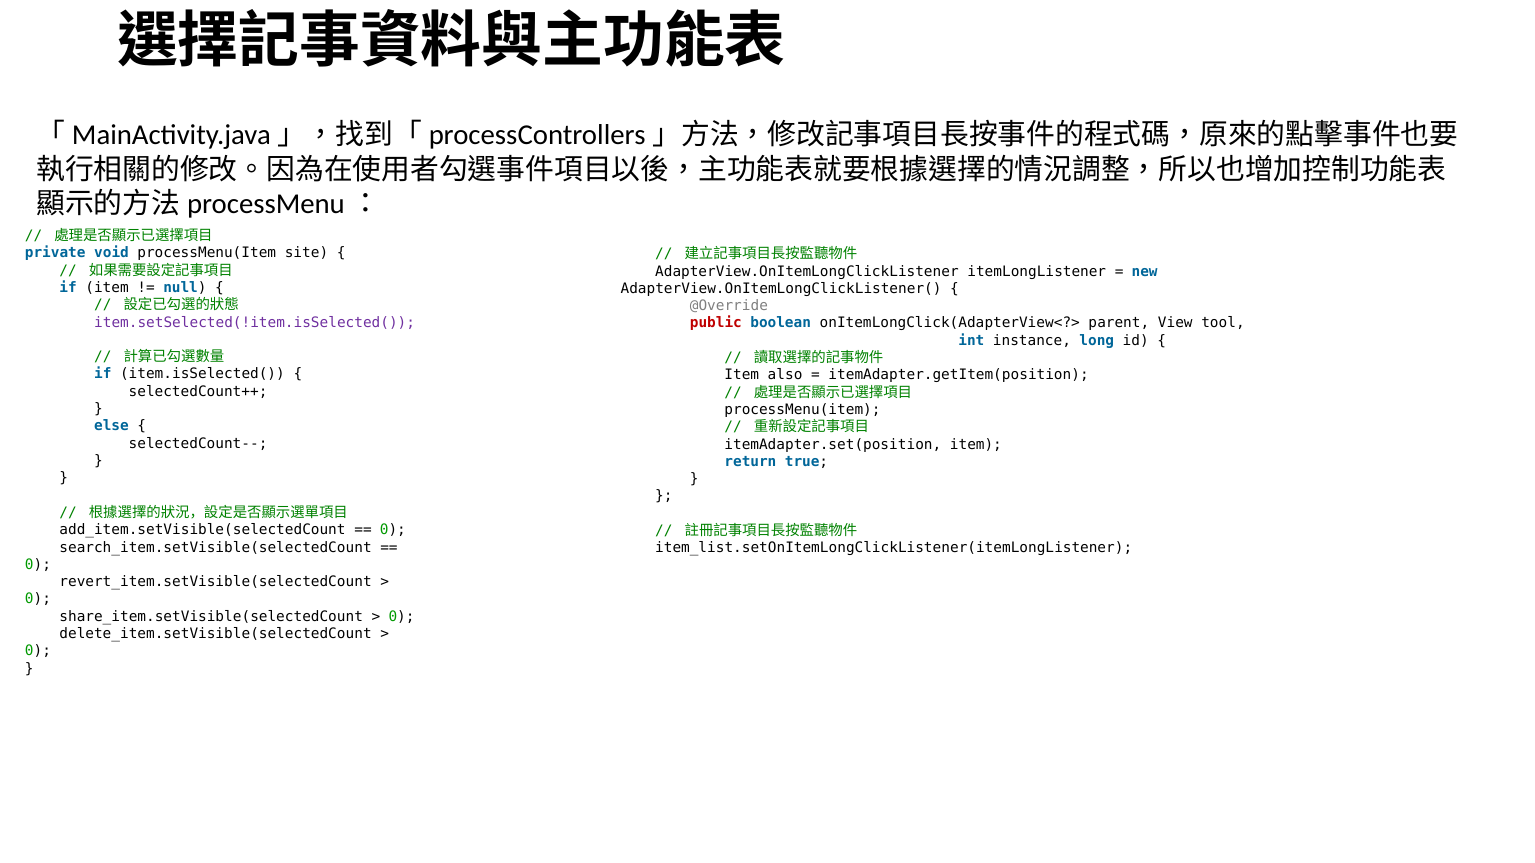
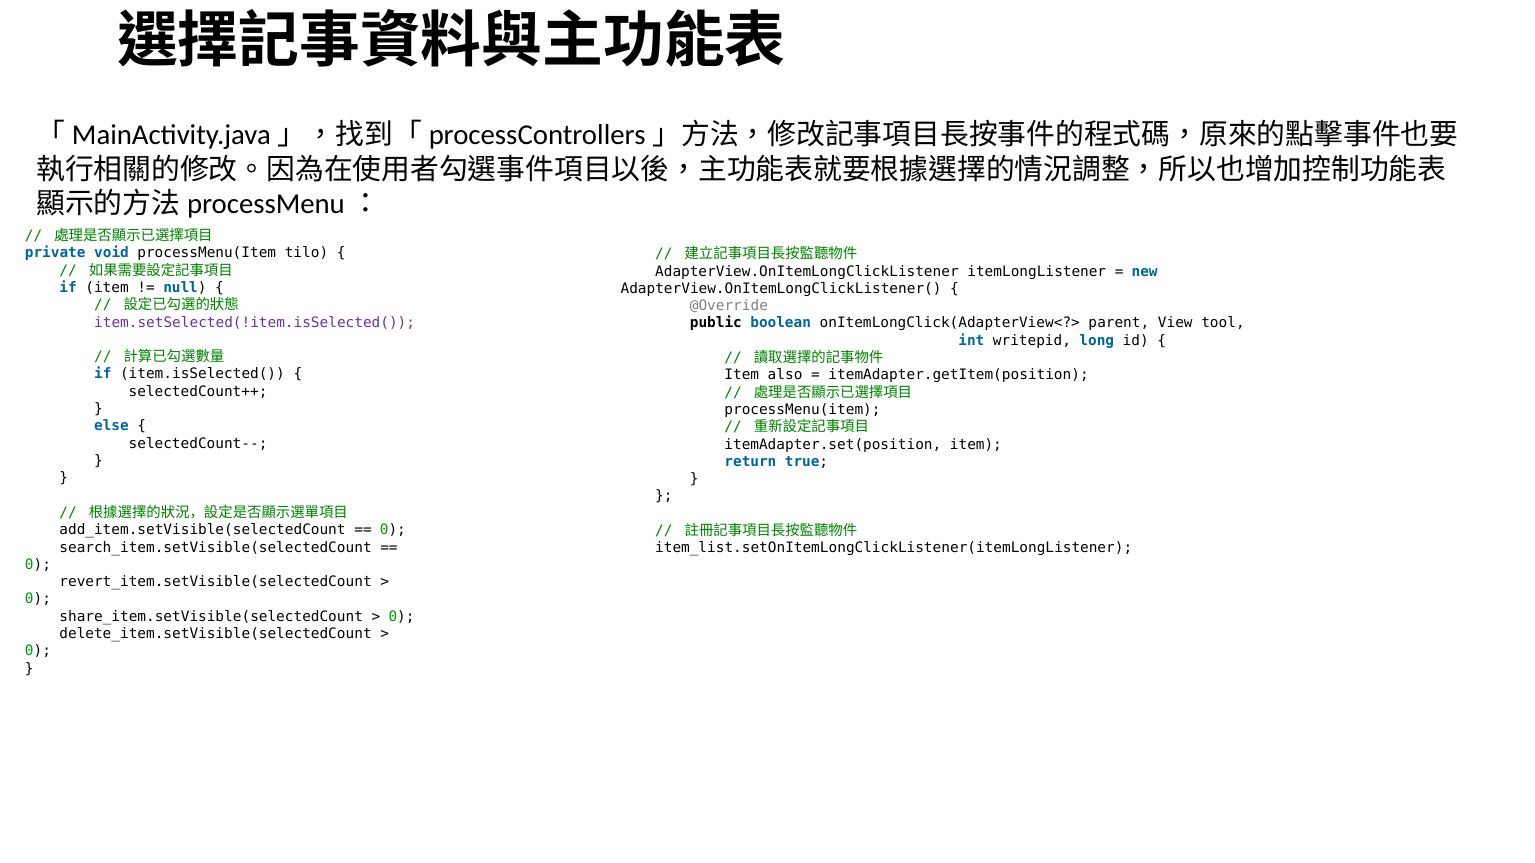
site: site -> tilo
public colour: red -> black
instance: instance -> writepid
